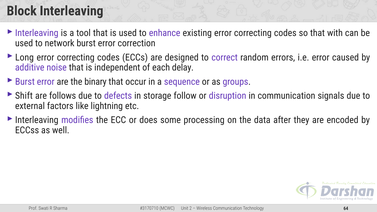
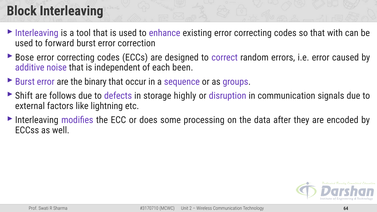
network: network -> forward
Long: Long -> Bose
delay: delay -> been
follow: follow -> highly
